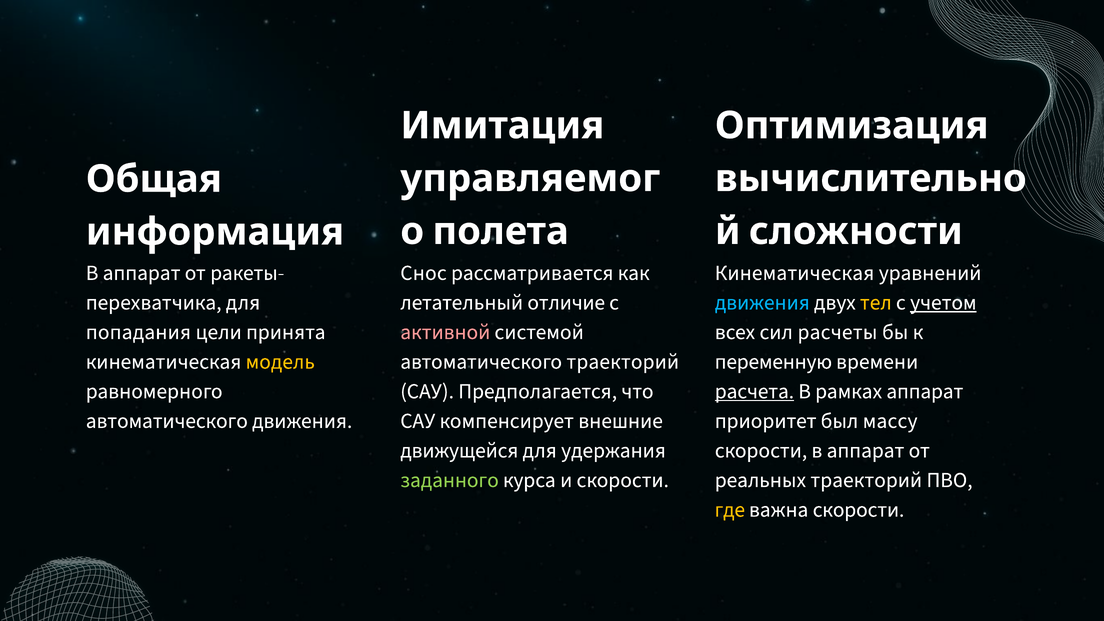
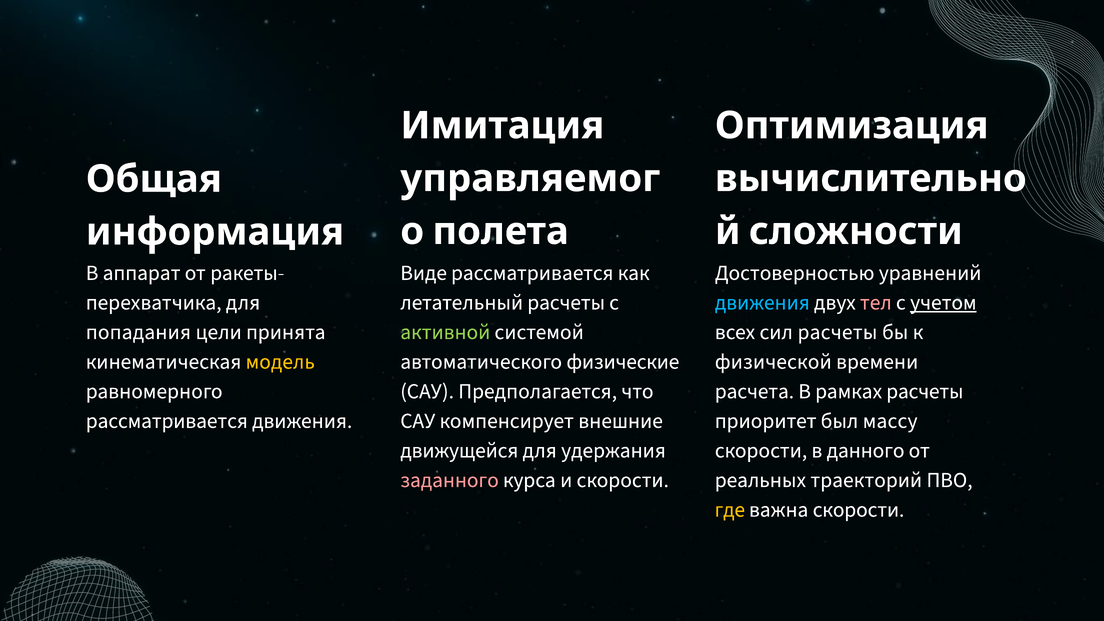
Снос: Снос -> Виде
Кинематическая at (795, 273): Кинематическая -> Достоверностью
летательный отличие: отличие -> расчеты
тел colour: yellow -> pink
активной colour: pink -> light green
автоматического траекторий: траекторий -> физические
переменную: переменную -> физической
расчета underline: present -> none
рамках аппарат: аппарат -> расчеты
автоматического at (167, 421): автоматического -> рассматривается
скорости в аппарат: аппарат -> данного
заданного colour: light green -> pink
